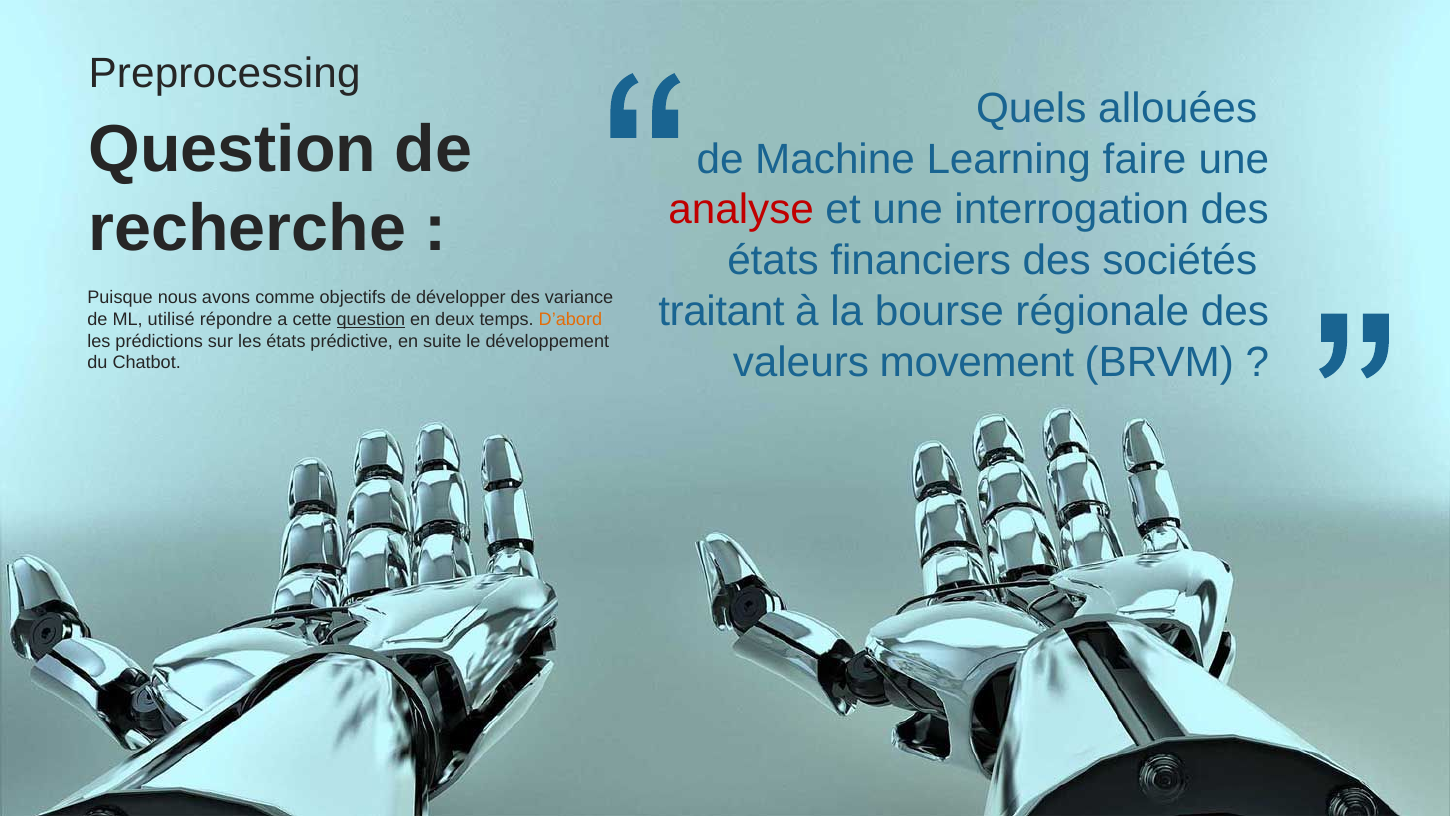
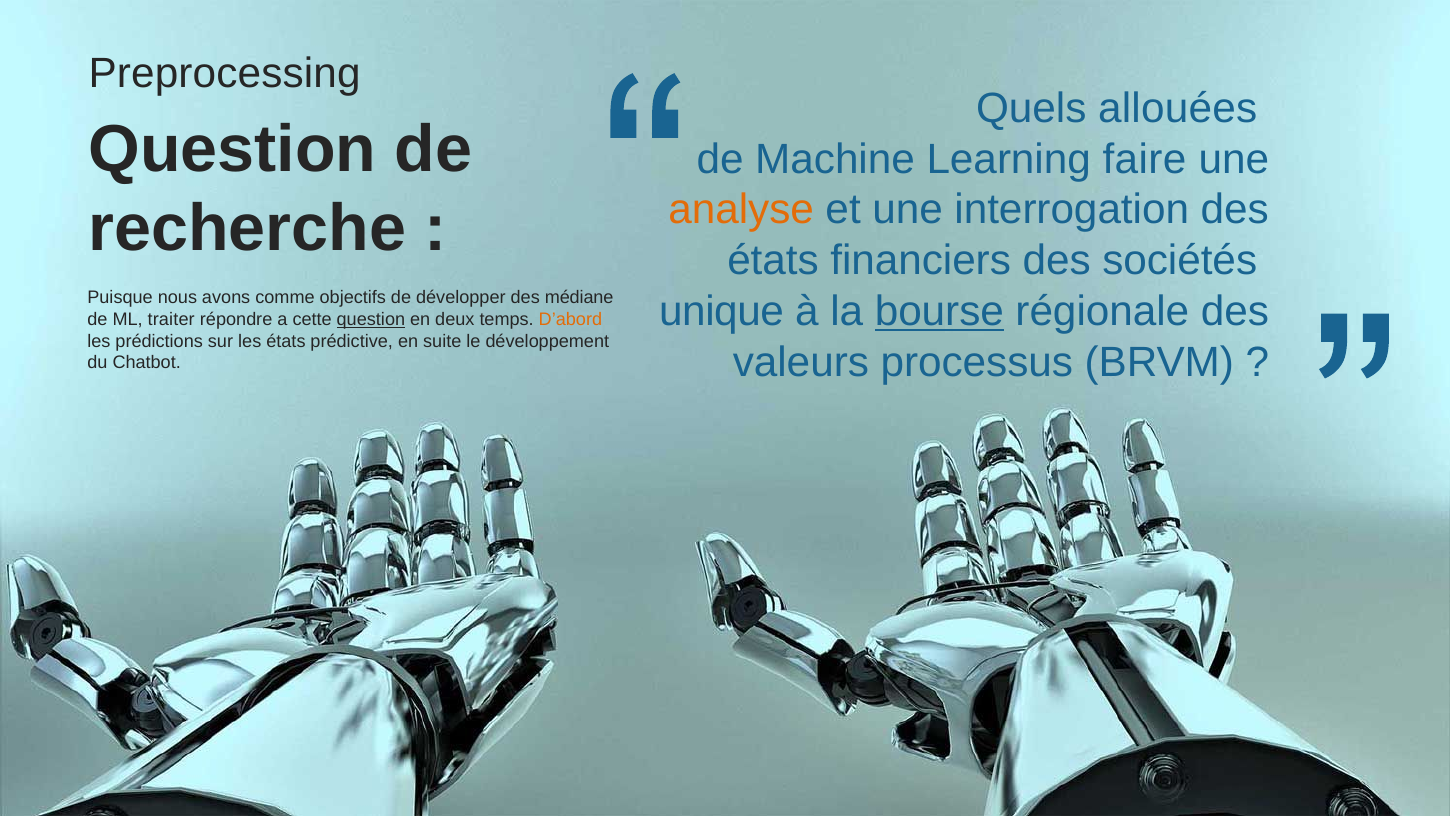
analyse colour: red -> orange
variance: variance -> médiane
traitant: traitant -> unique
bourse underline: none -> present
utilisé: utilisé -> traiter
movement: movement -> processus
